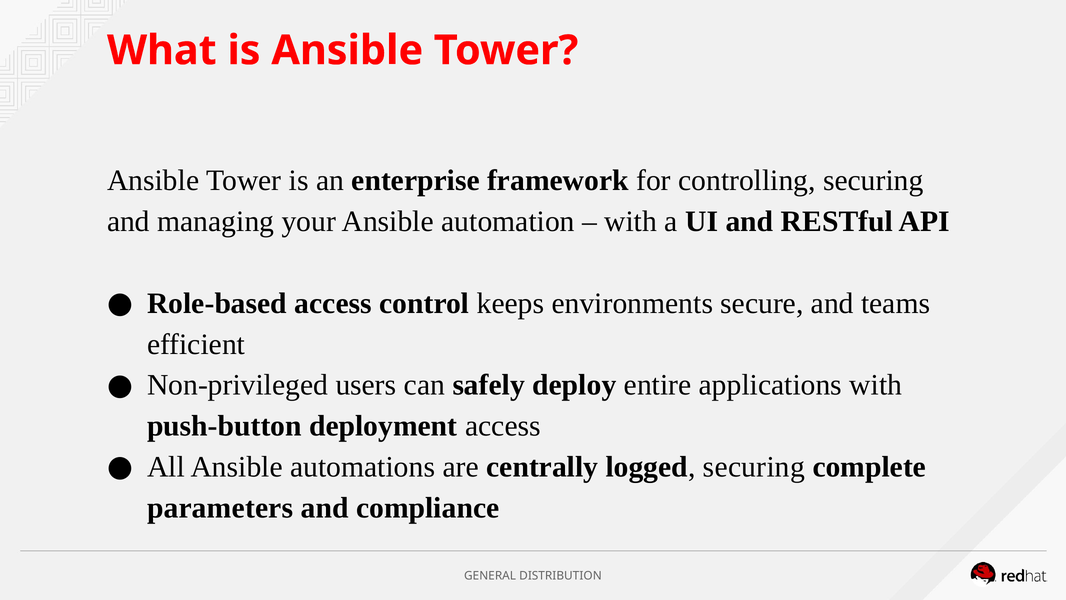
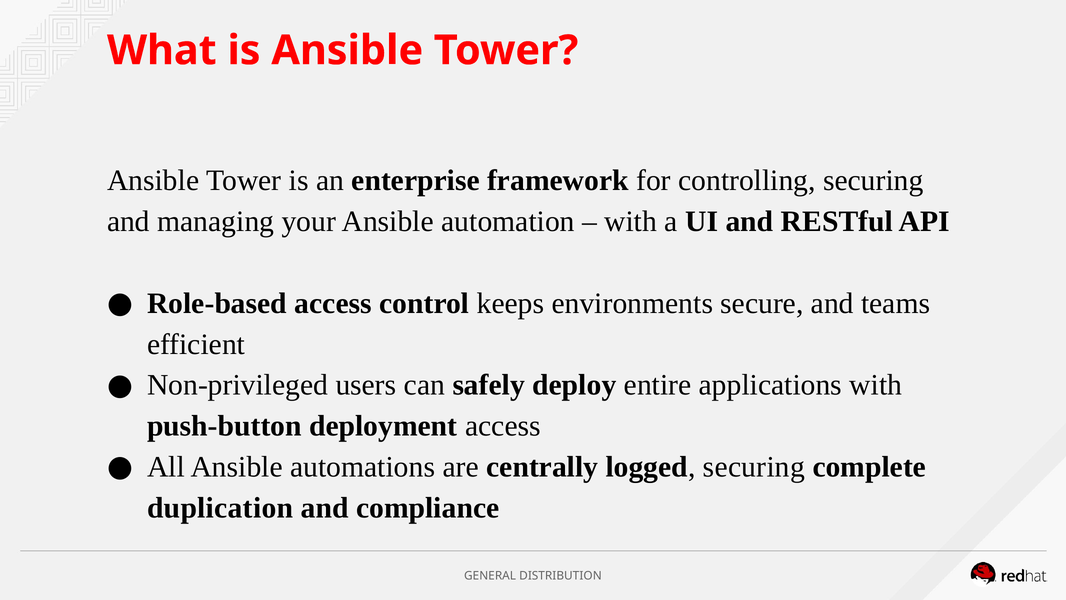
parameters: parameters -> duplication
